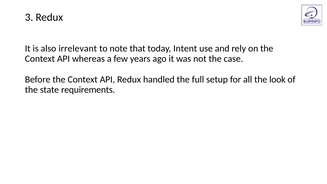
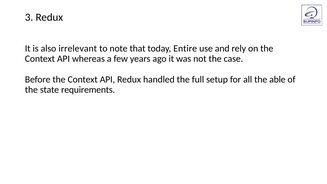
Intent: Intent -> Entire
look: look -> able
